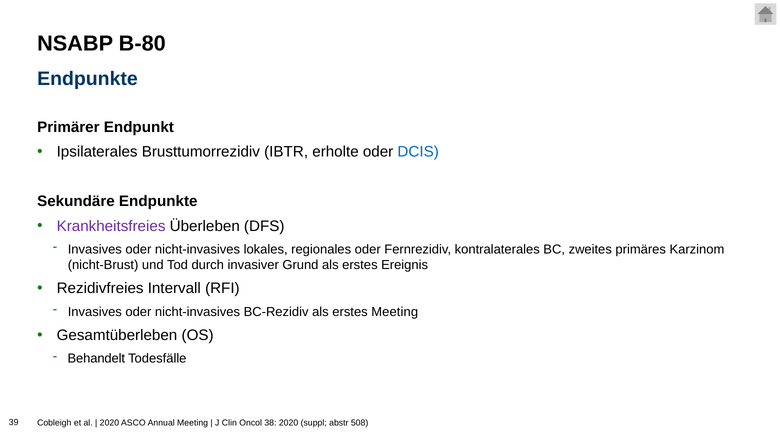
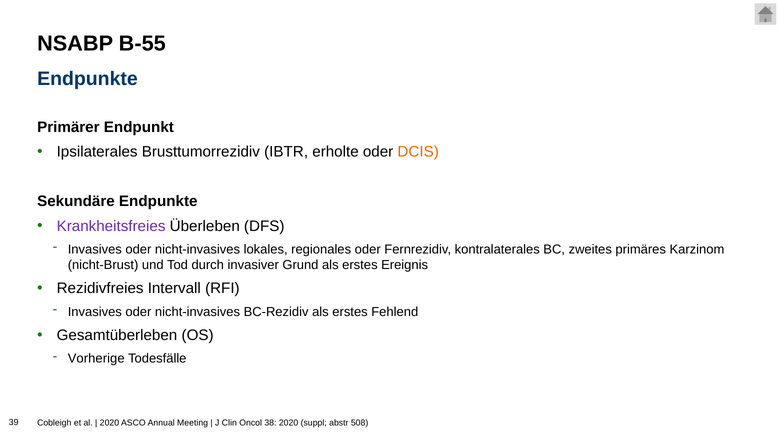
B-80: B-80 -> B-55
DCIS colour: blue -> orange
erstes Meeting: Meeting -> Fehlend
Behandelt: Behandelt -> Vorherige
